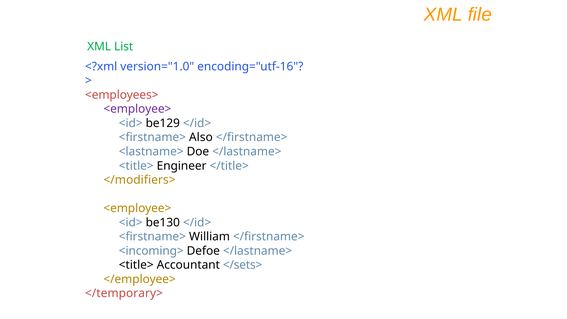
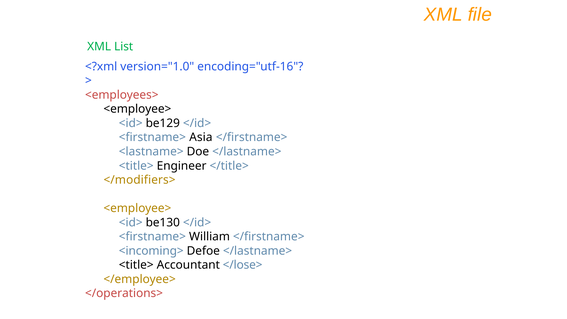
<employee> at (137, 109) colour: purple -> black
Also: Also -> Asia
</sets>: </sets> -> </lose>
</temporary>: </temporary> -> </operations>
